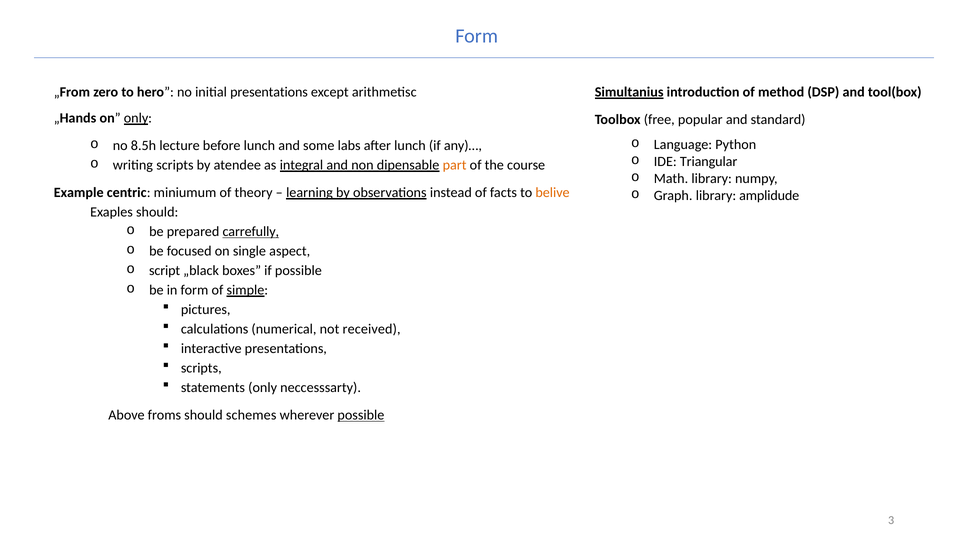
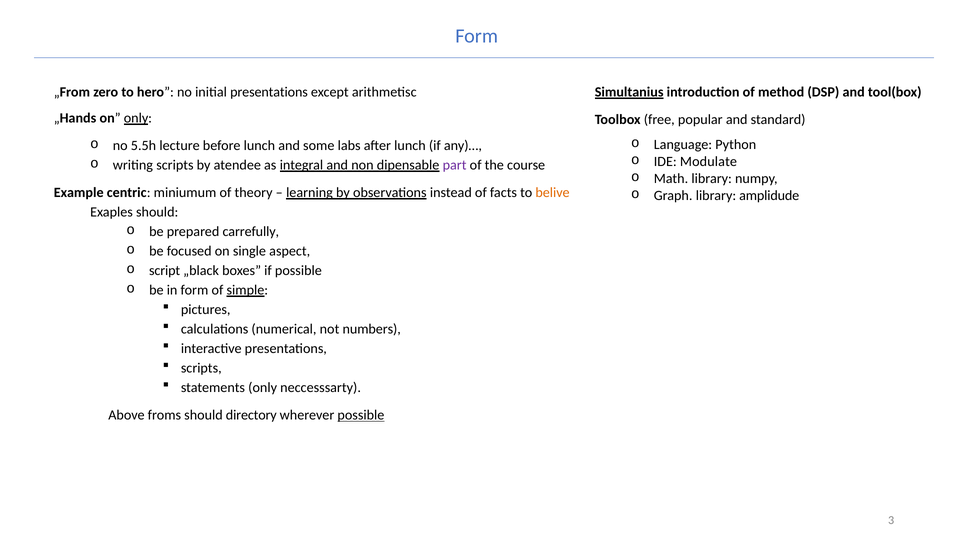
8.5h: 8.5h -> 5.5h
Triangular: Triangular -> Modulate
part colour: orange -> purple
carrefully underline: present -> none
received: received -> numbers
schemes: schemes -> directory
